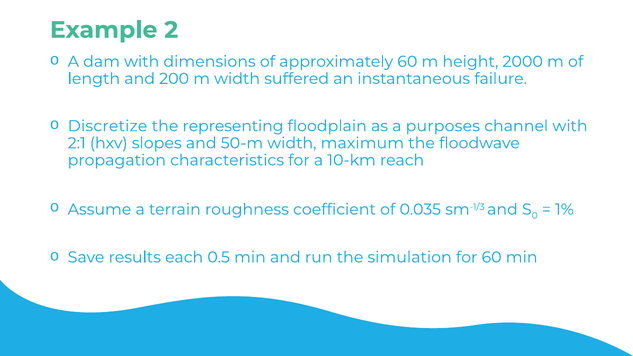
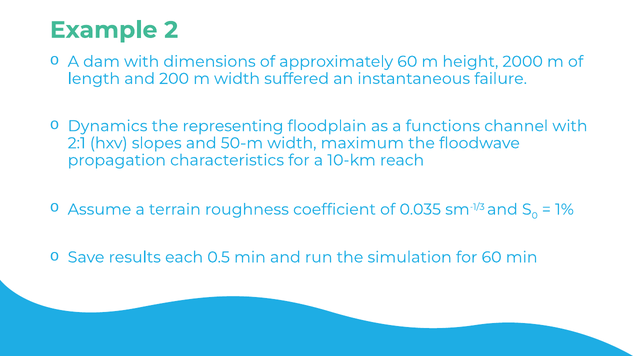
Discretize: Discretize -> Dynamics
purposes: purposes -> functions
